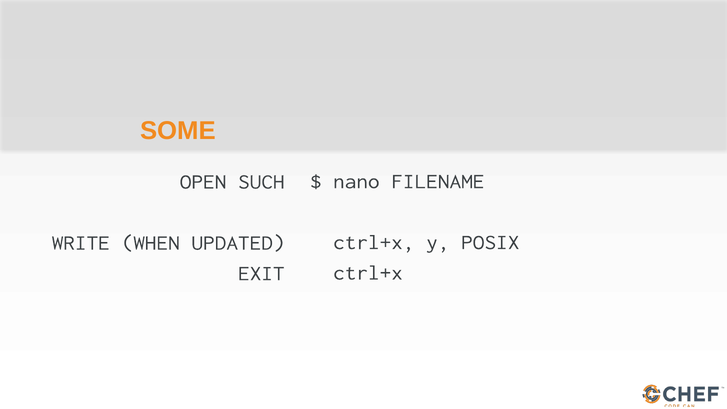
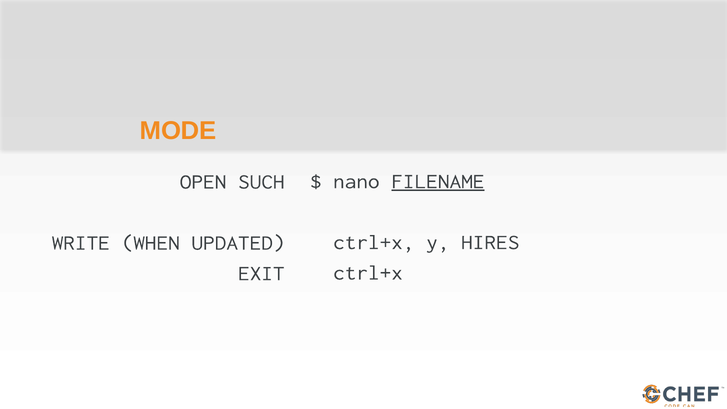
SOME: SOME -> MODE
FILENAME underline: none -> present
POSIX: POSIX -> HIRES
